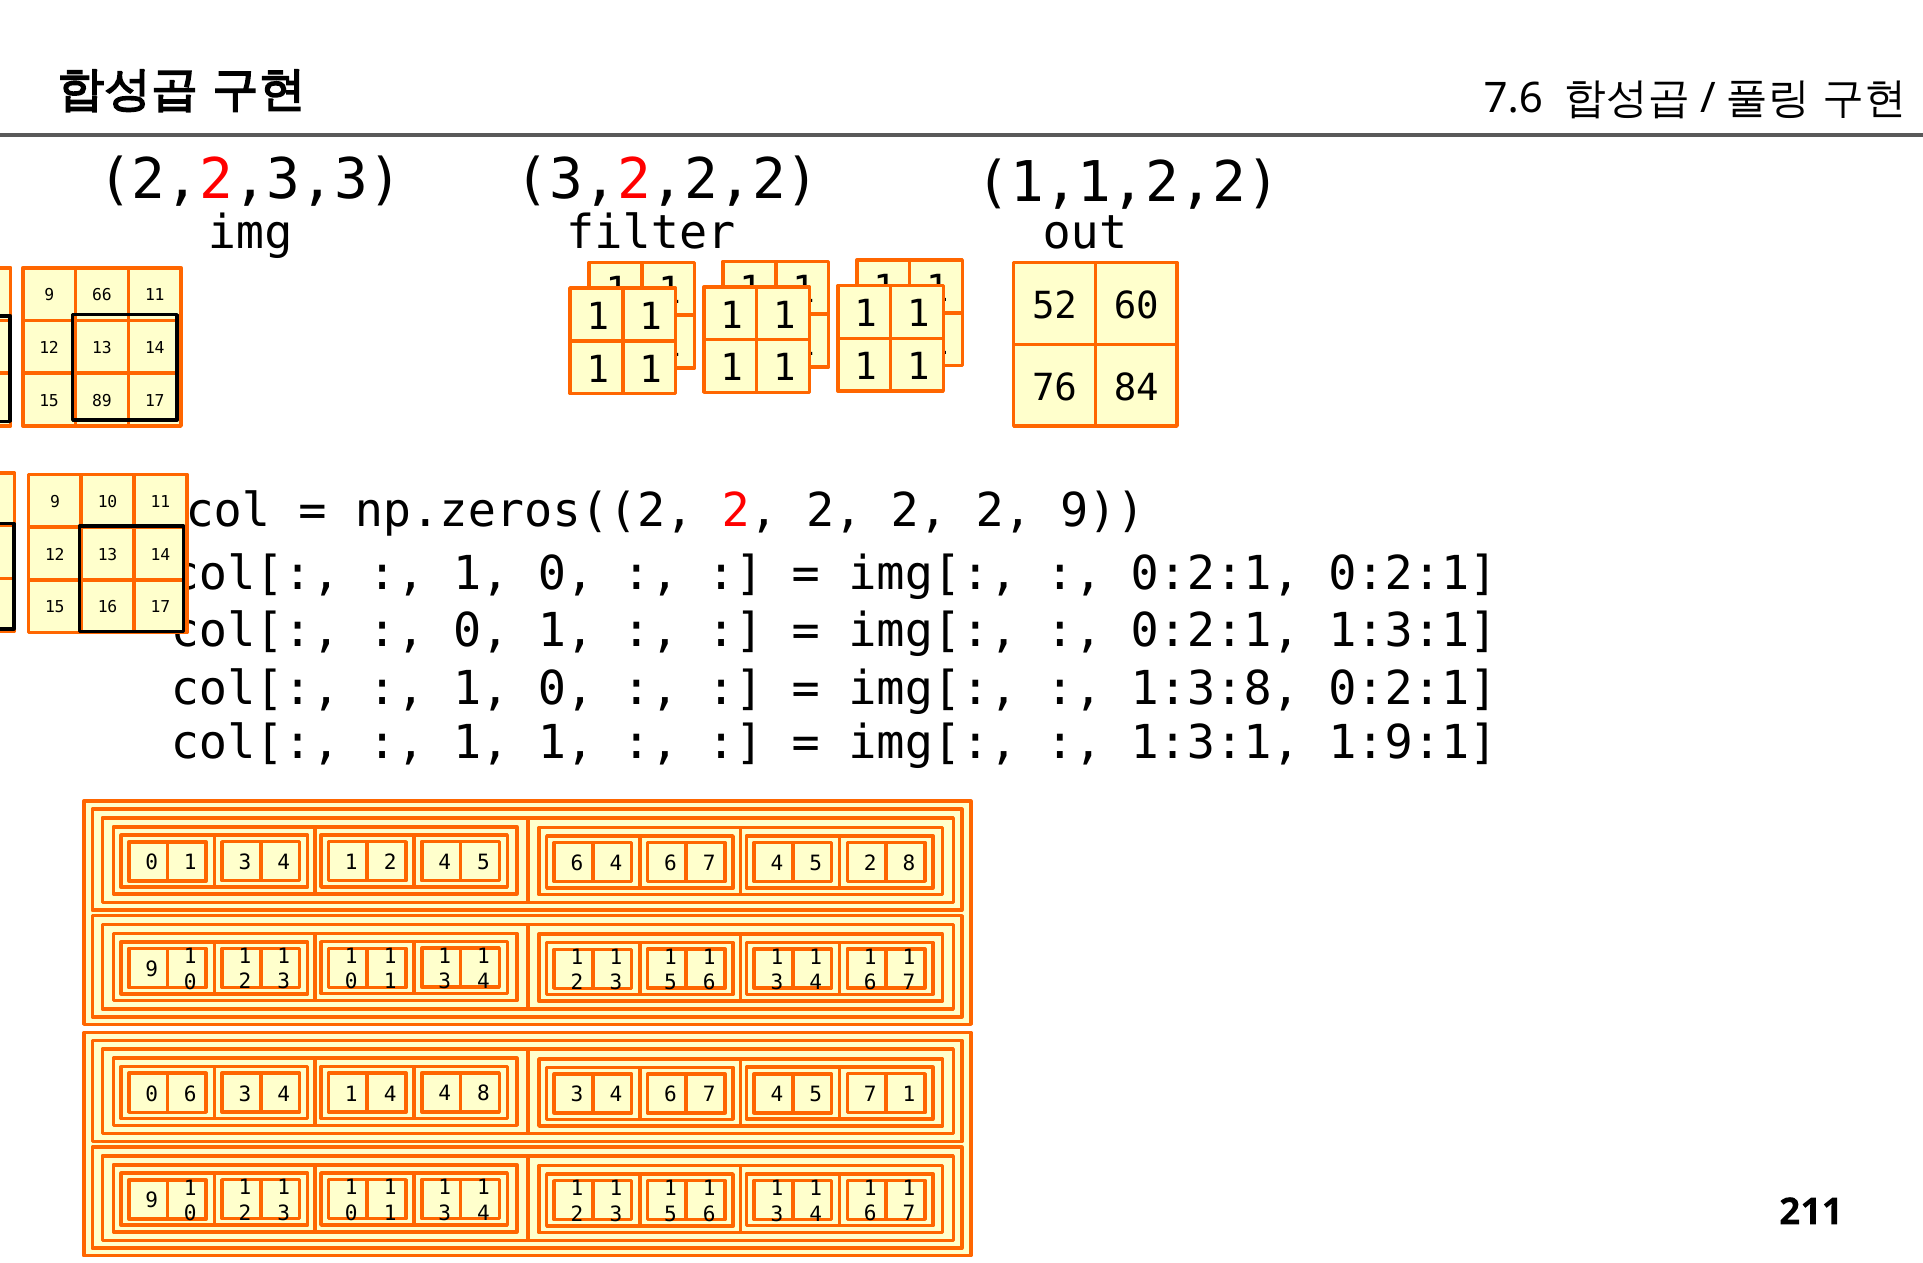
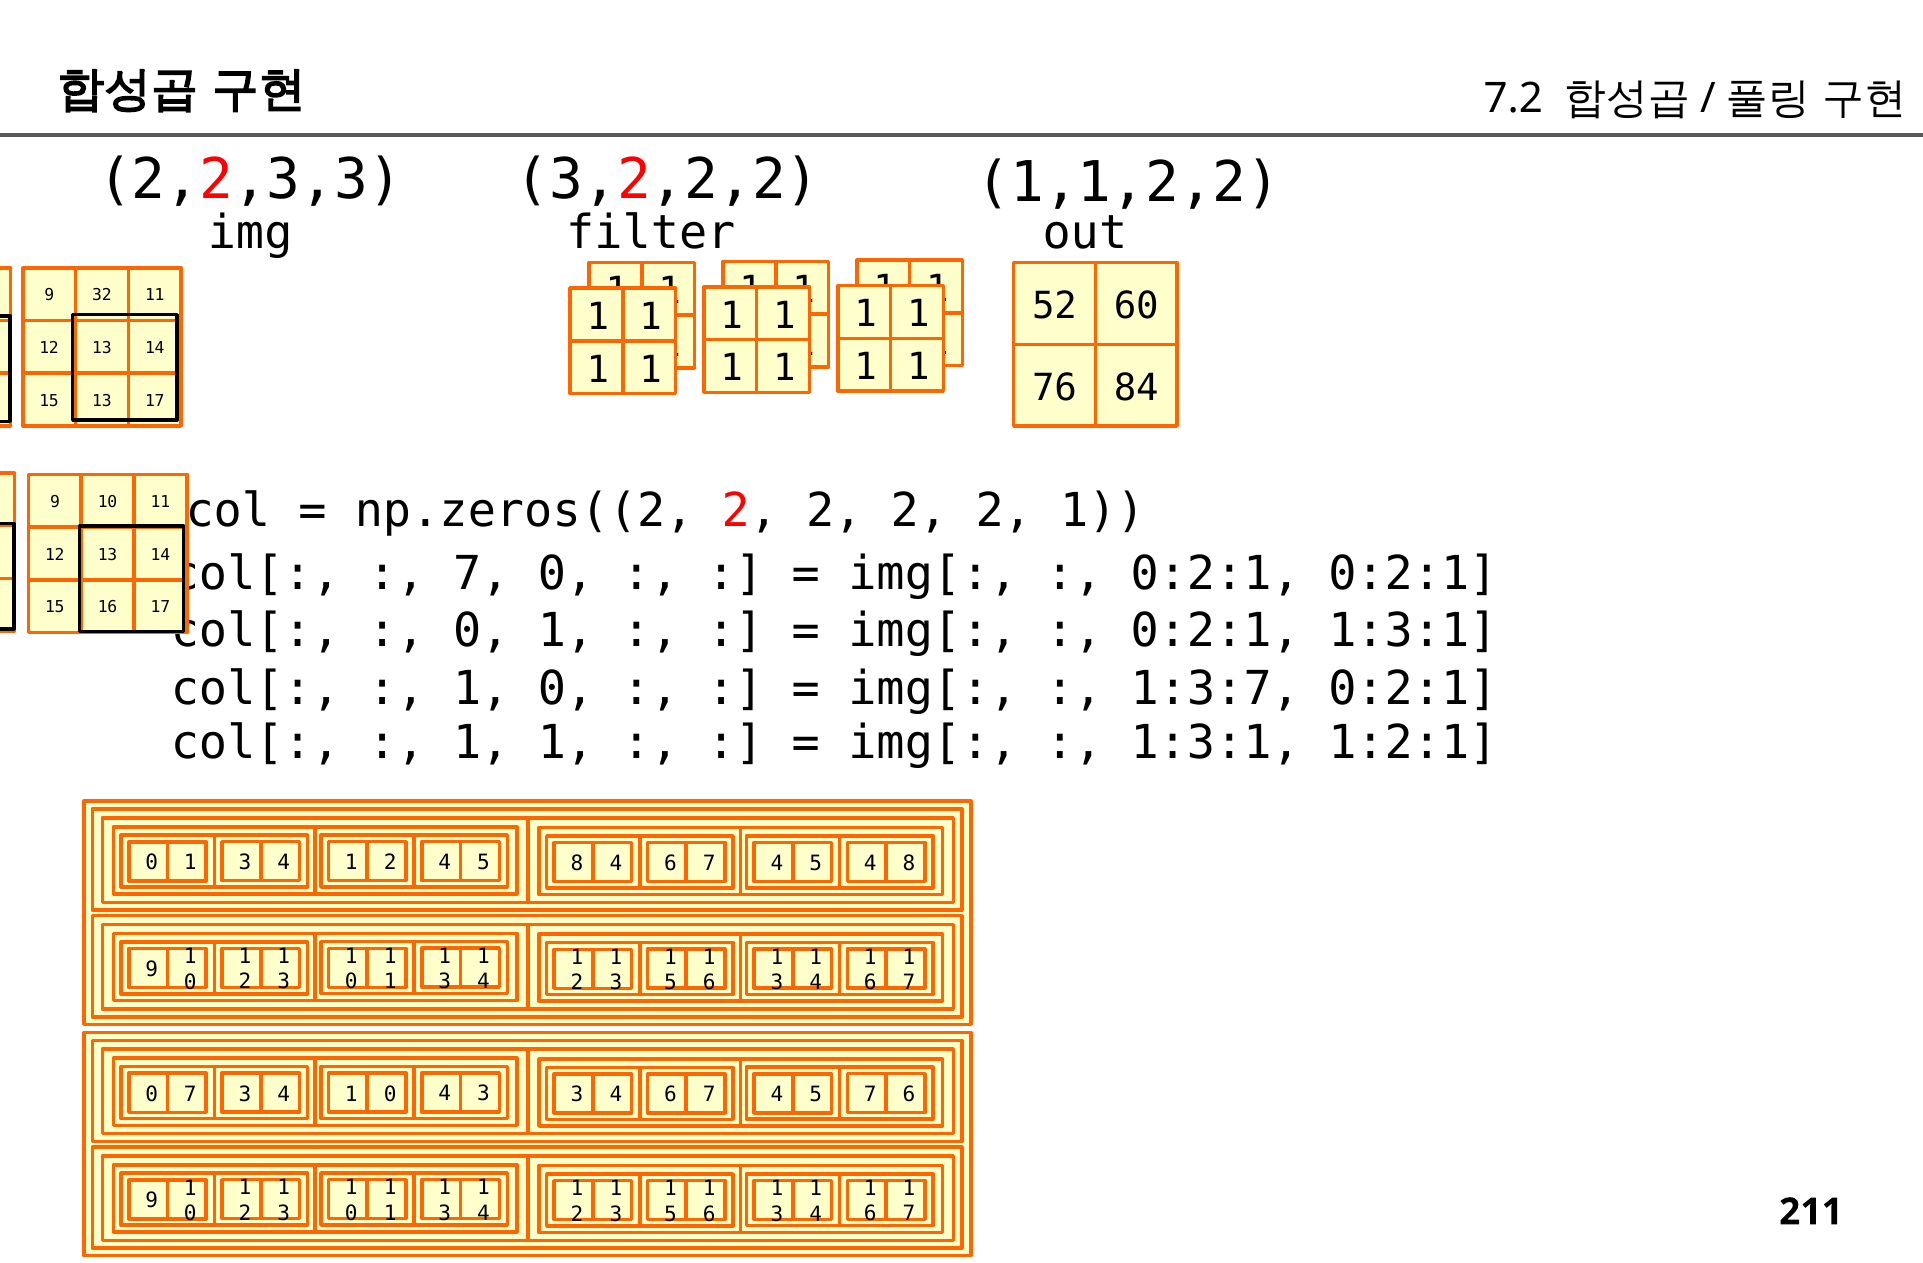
7.6: 7.6 -> 7.2
66: 66 -> 32
15 89: 89 -> 13
2 2 9: 9 -> 1
1 at (481, 574): 1 -> 7
1:3:8: 1:3:8 -> 1:3:7
1:9:1: 1:9:1 -> 1:2:1
4 5 6: 6 -> 8
5 2: 2 -> 4
0 6: 6 -> 7
4 1 4: 4 -> 0
4 8: 8 -> 3
7 1: 1 -> 6
